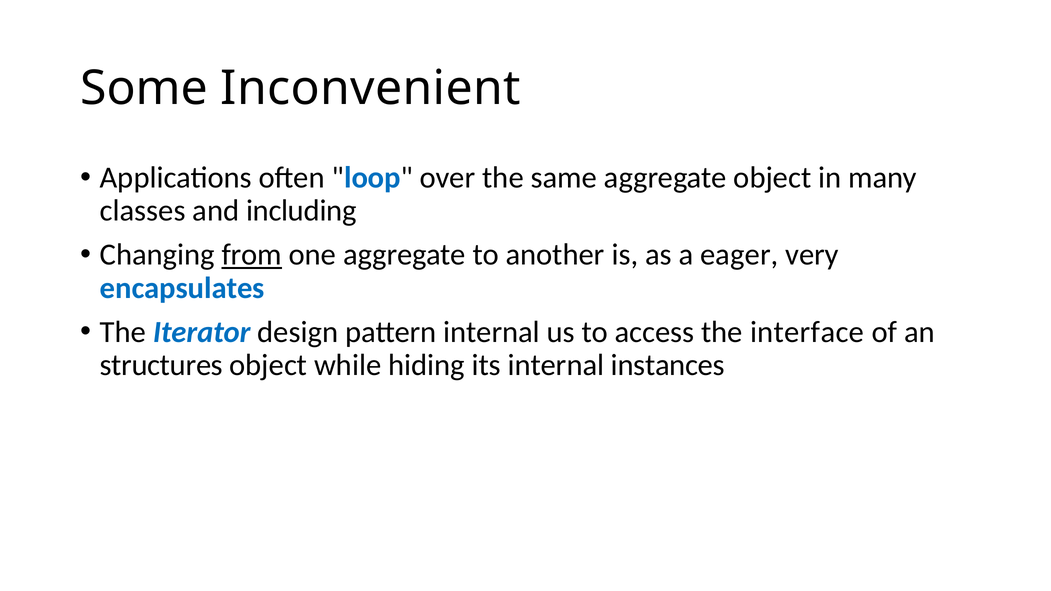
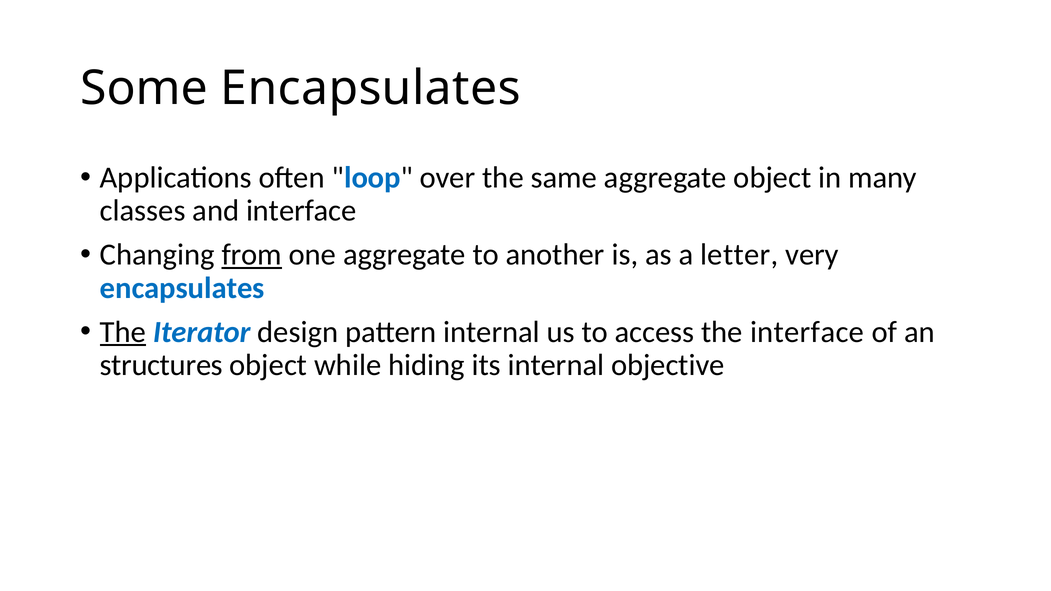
Some Inconvenient: Inconvenient -> Encapsulates
and including: including -> interface
eager: eager -> letter
The at (123, 332) underline: none -> present
instances: instances -> objective
